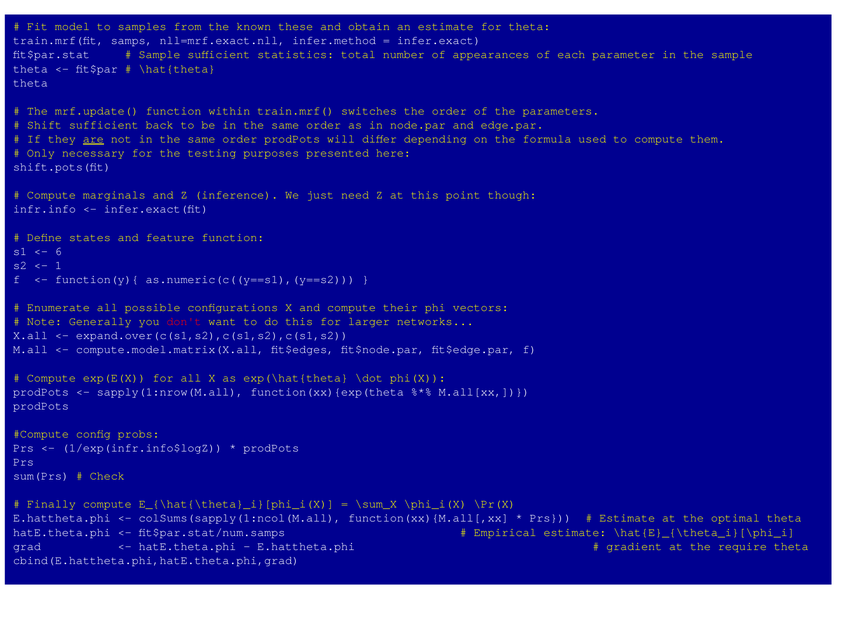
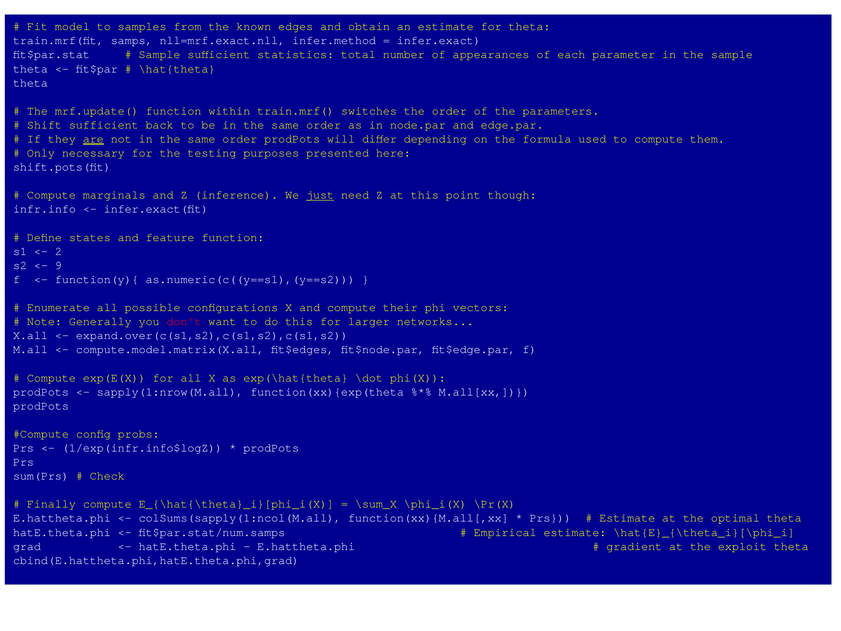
these: these -> edges
just underline: none -> present
6: 6 -> 2
1: 1 -> 9
require: require -> exploit
